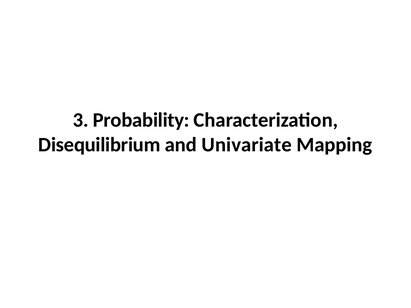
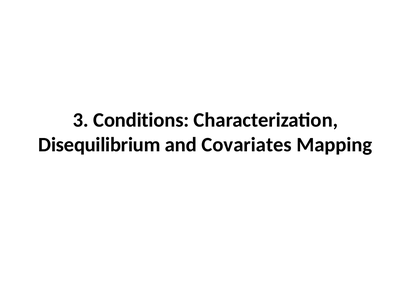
Probability: Probability -> Conditions
Univariate: Univariate -> Covariates
